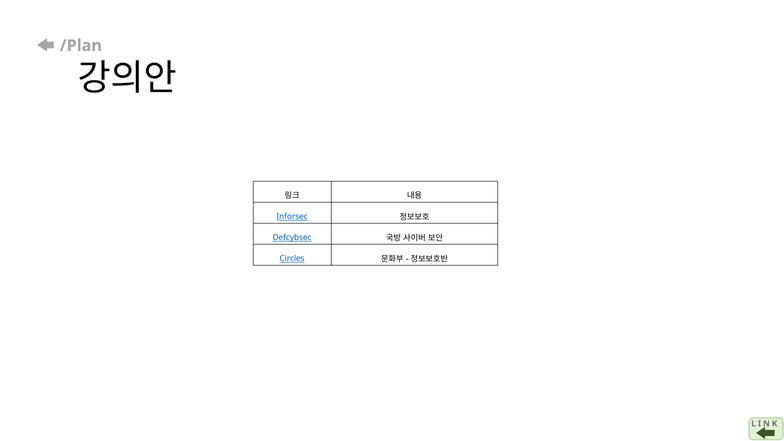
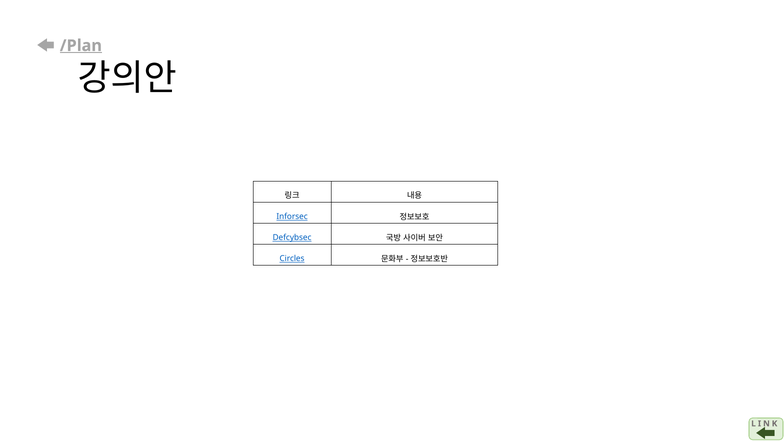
/Plan underline: none -> present
